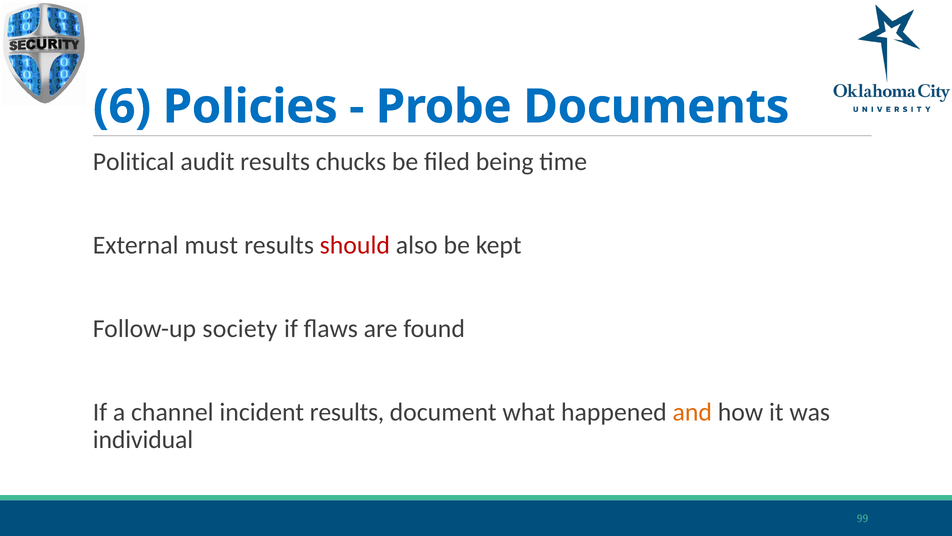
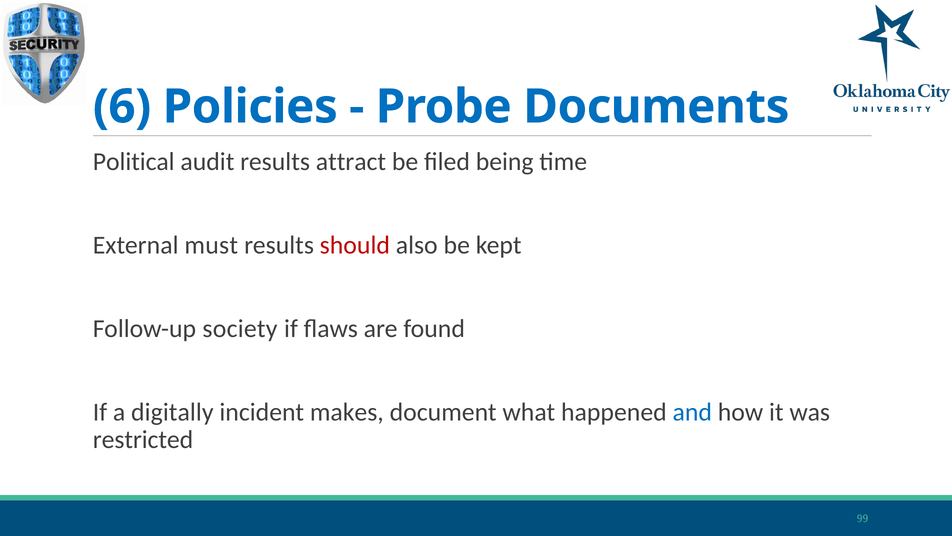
chucks: chucks -> attract
channel: channel -> digitally
incident results: results -> makes
and colour: orange -> blue
individual: individual -> restricted
